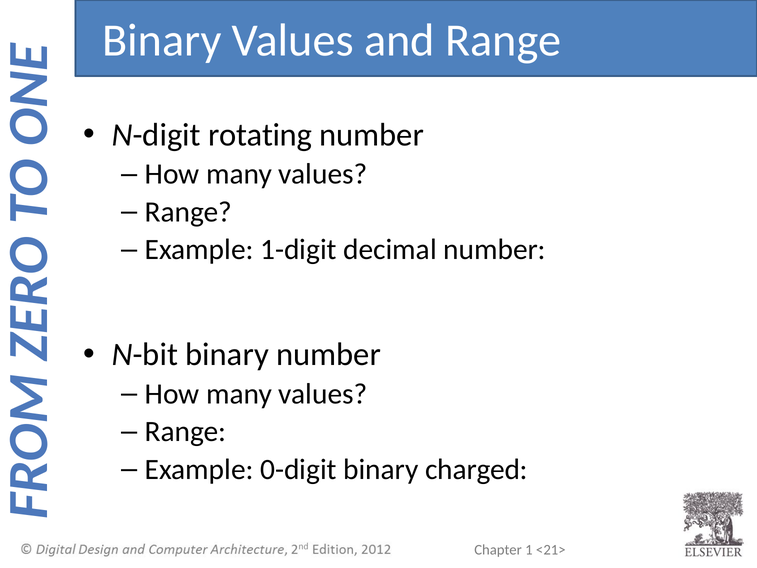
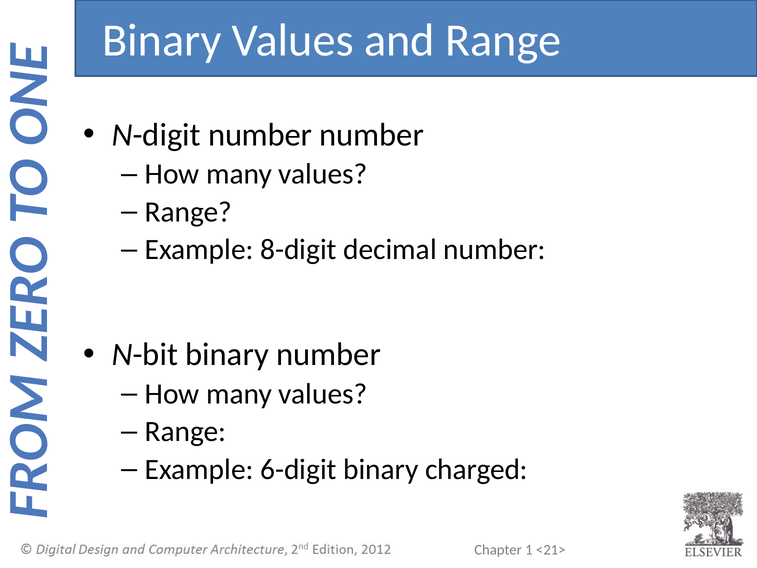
N-digit rotating: rotating -> number
1-digit: 1-digit -> 8-digit
0-digit: 0-digit -> 6-digit
